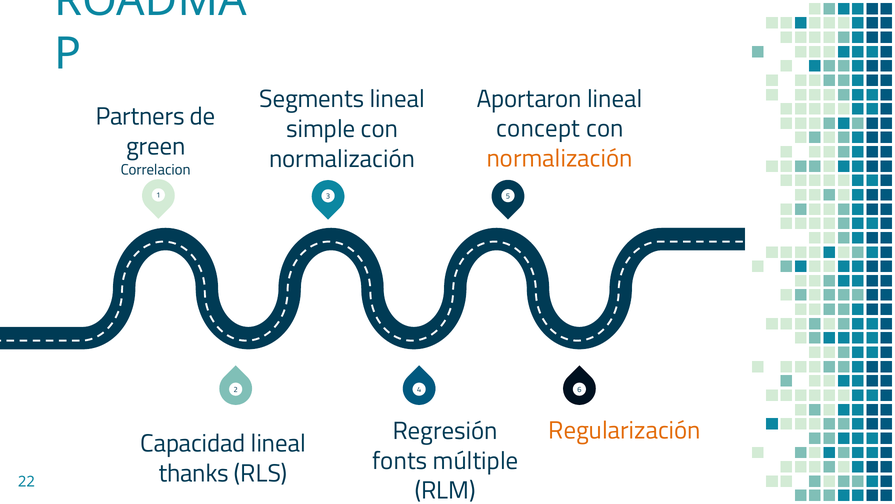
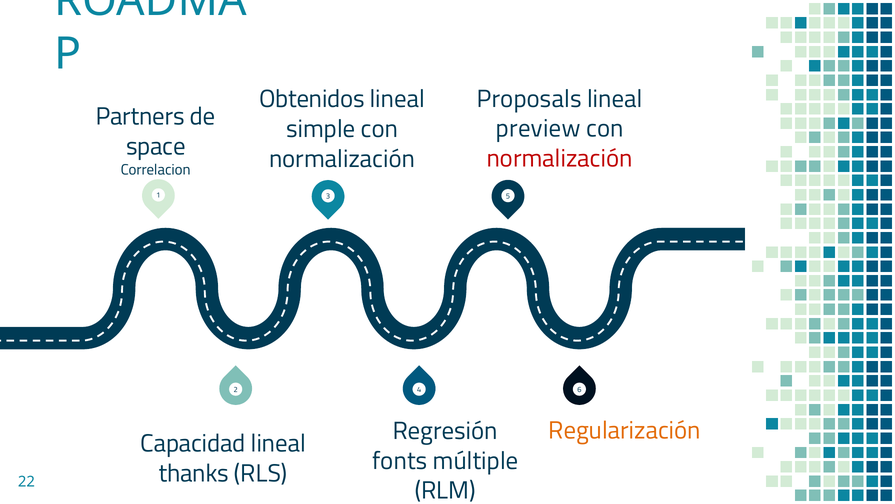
Aportaron: Aportaron -> Proposals
Segments: Segments -> Obtenidos
concept: concept -> preview
green: green -> space
normalización at (560, 158) colour: orange -> red
